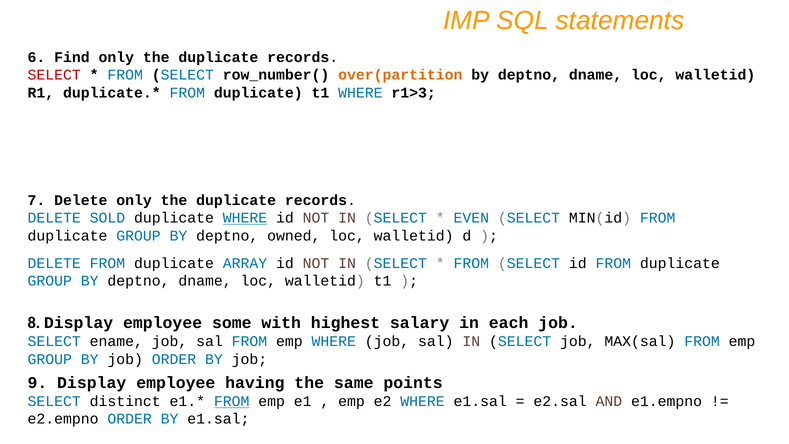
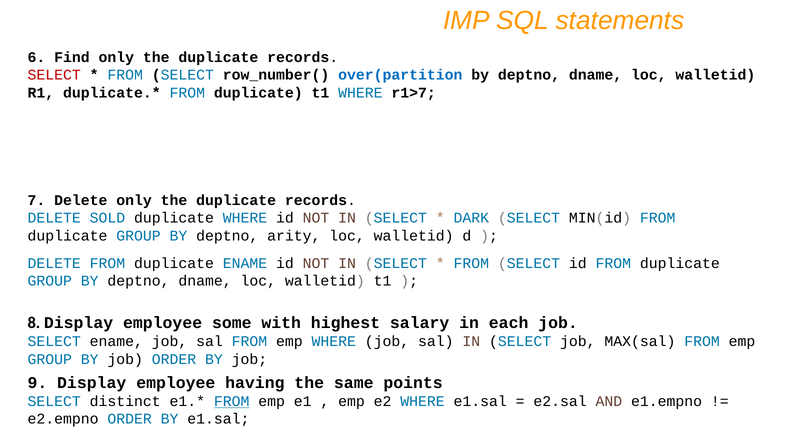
over(partition colour: orange -> blue
r1>3: r1>3 -> r1>7
WHERE at (245, 218) underline: present -> none
EVEN: EVEN -> DARK
owned: owned -> arity
duplicate ARRAY: ARRAY -> ENAME
